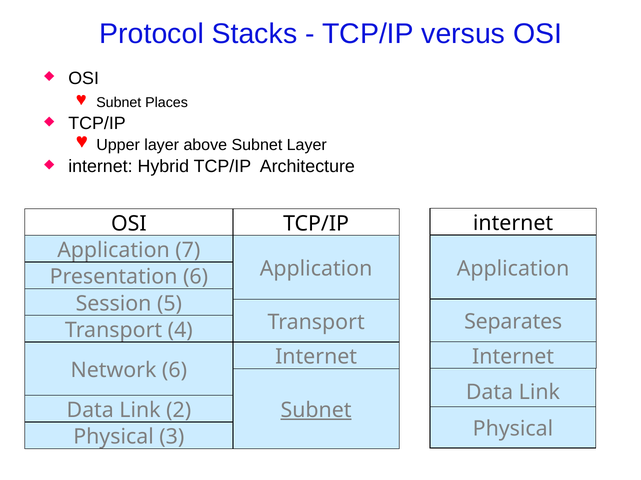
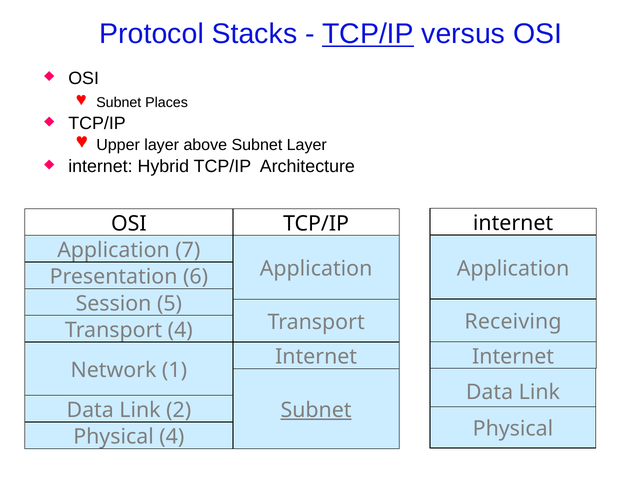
TCP/IP at (368, 34) underline: none -> present
Separates: Separates -> Receiving
Network 6: 6 -> 1
Physical 3: 3 -> 4
